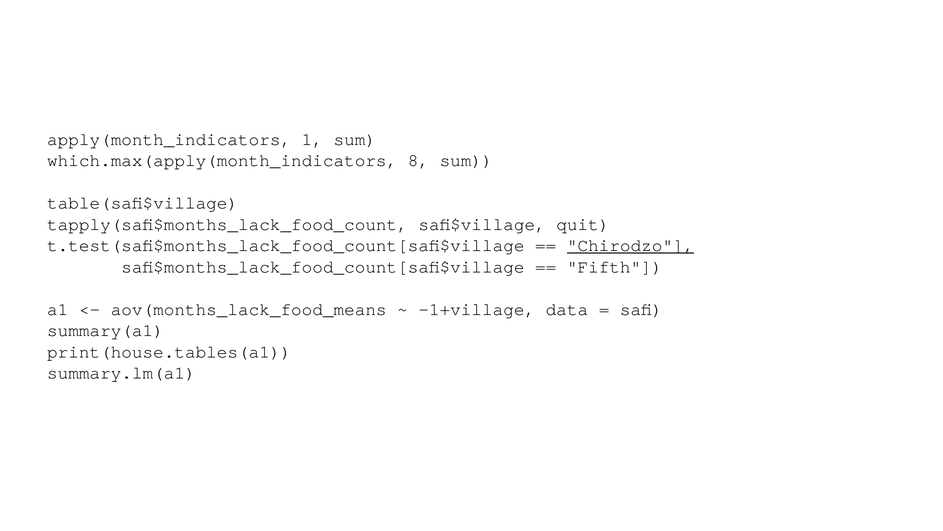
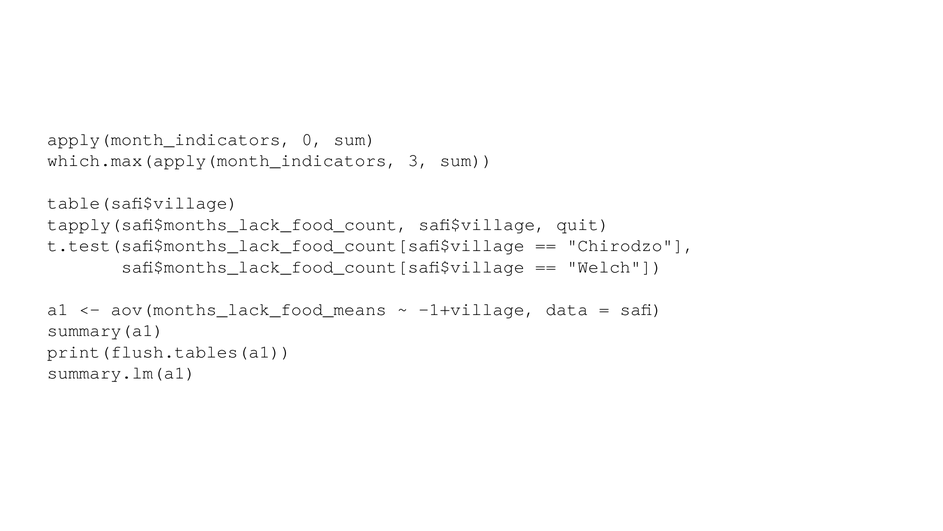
1: 1 -> 0
8: 8 -> 3
Chirodzo underline: present -> none
Fifth: Fifth -> Welch
print(house.tables(a1: print(house.tables(a1 -> print(flush.tables(a1
